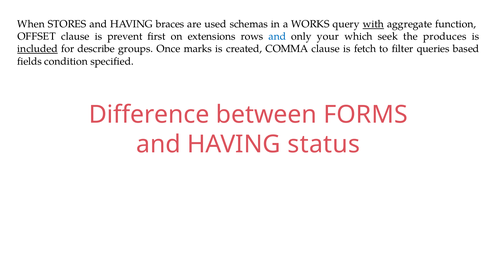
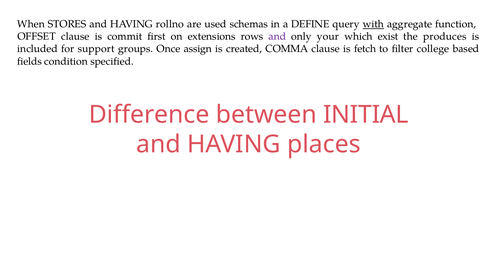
braces: braces -> rollno
WORKS: WORKS -> DEFINE
prevent: prevent -> commit
and at (277, 37) colour: blue -> purple
seek: seek -> exist
included underline: present -> none
describe: describe -> support
marks: marks -> assign
queries: queries -> college
FORMS: FORMS -> INITIAL
status: status -> places
